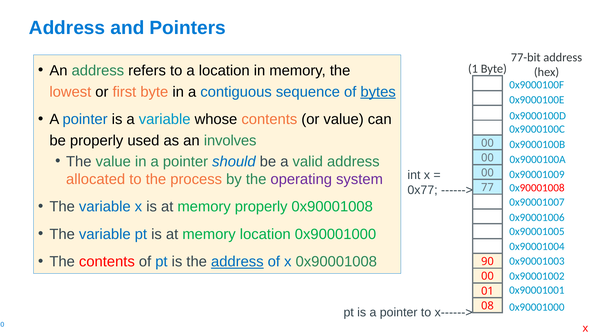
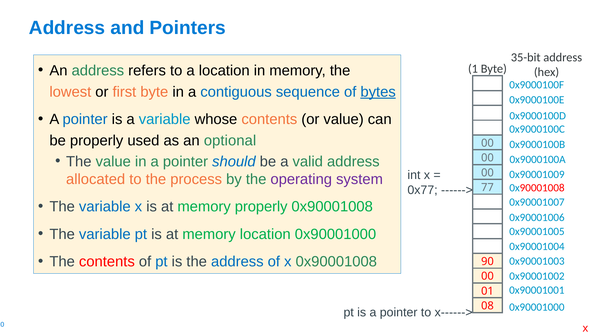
77-bit: 77-bit -> 35-bit
involves: involves -> optional
address at (237, 261) underline: present -> none
